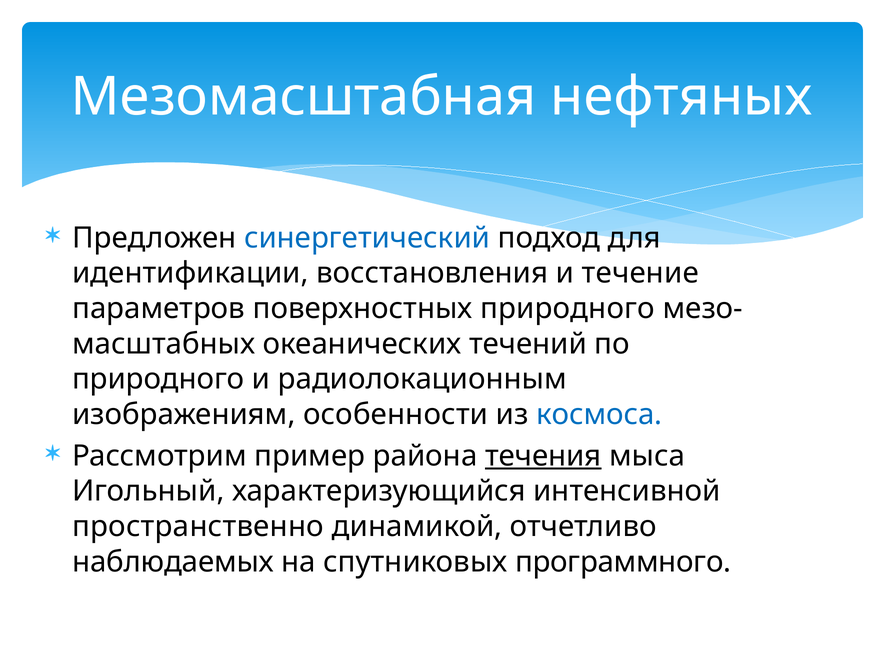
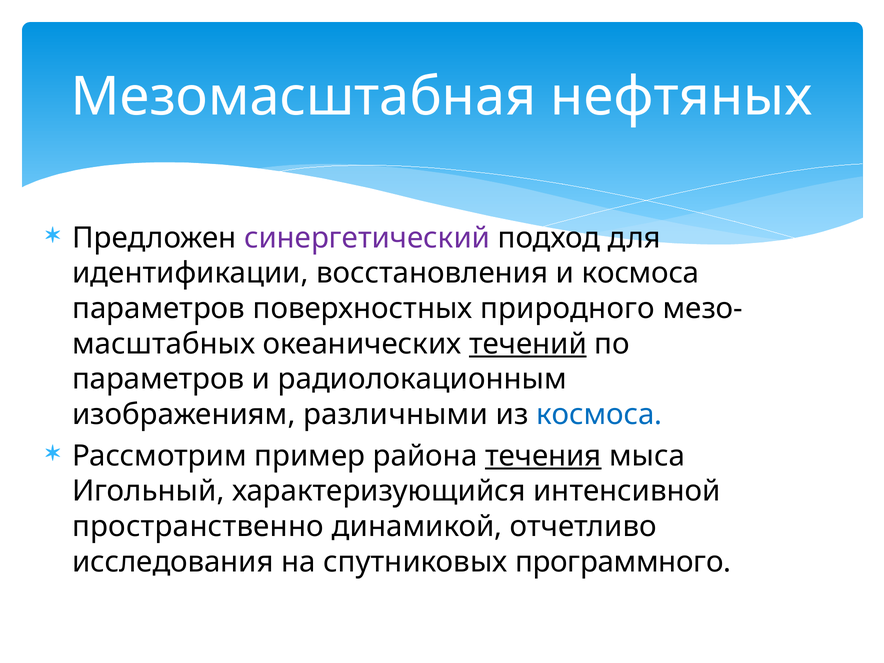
синергетический colour: blue -> purple
и течение: течение -> космоса
течений underline: none -> present
природного at (158, 379): природного -> параметров
особенности: особенности -> различными
наблюдаемых: наблюдаемых -> исследования
